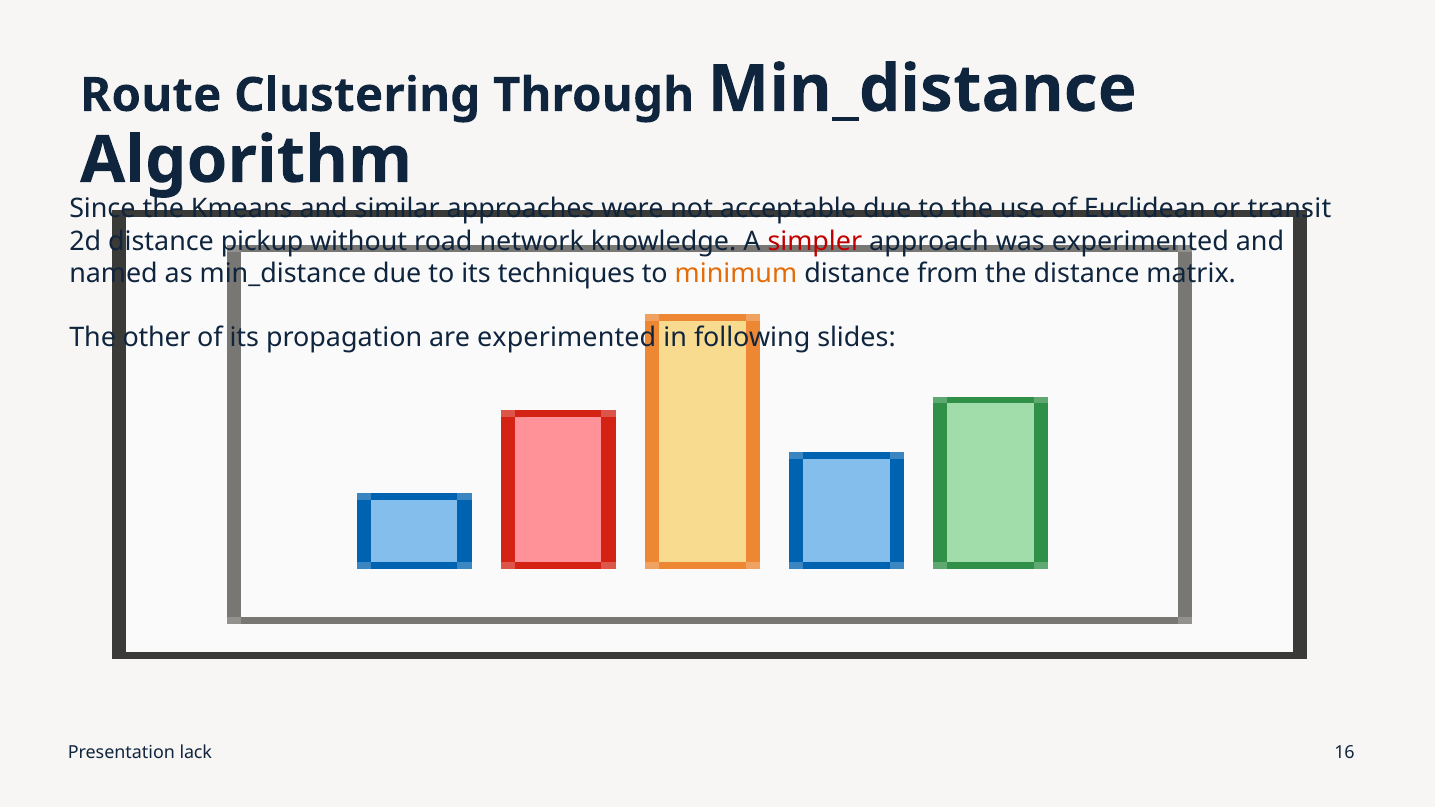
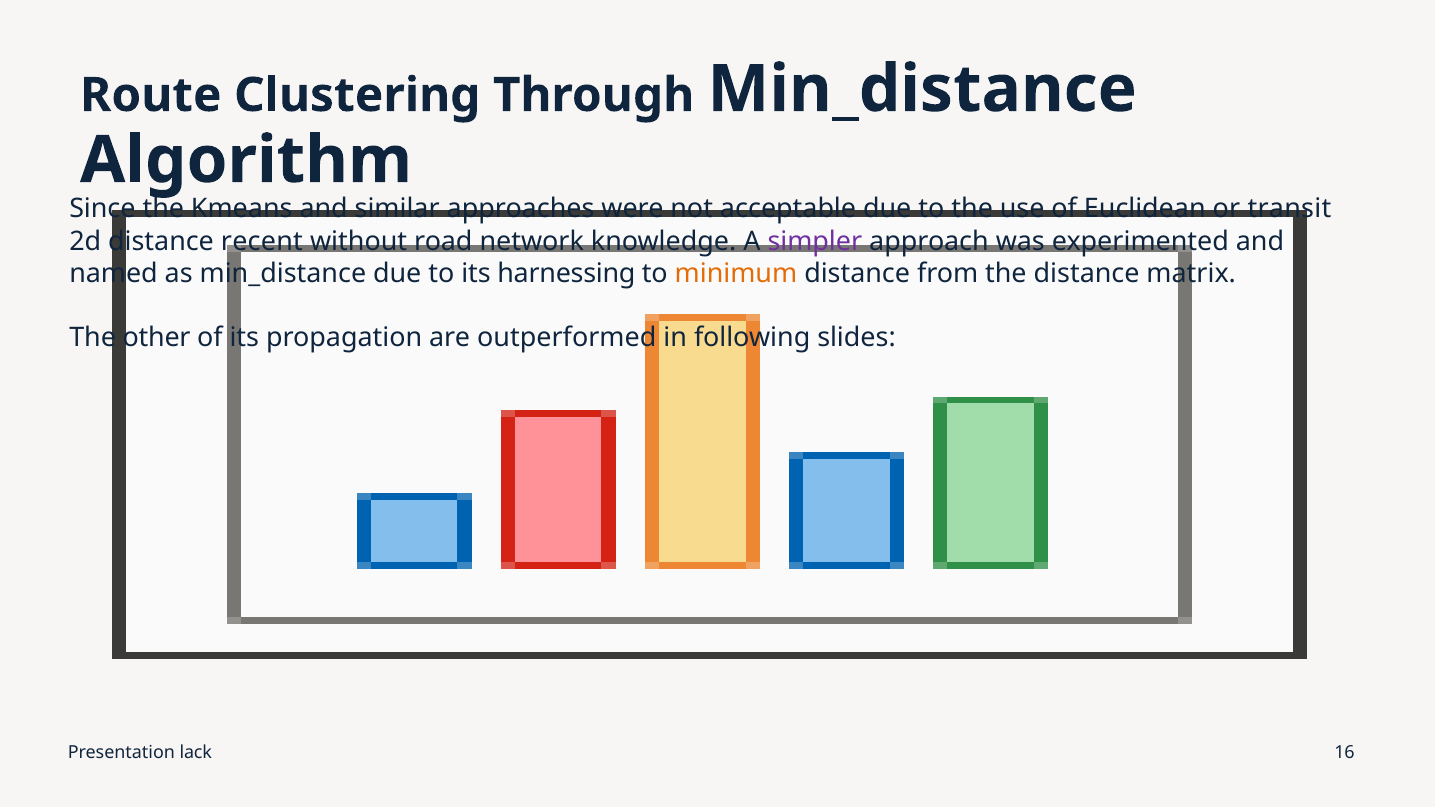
pickup: pickup -> recent
simpler colour: red -> purple
techniques: techniques -> harnessing
are experimented: experimented -> outperformed
